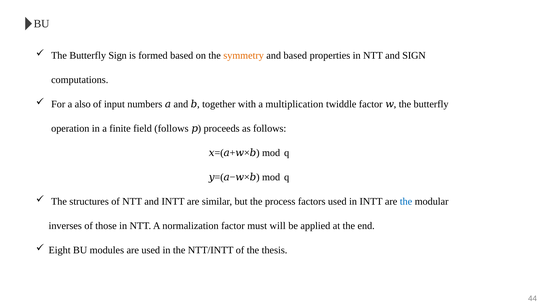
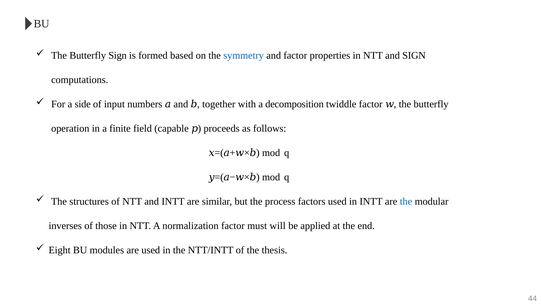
symmetry colour: orange -> blue
and based: based -> factor
also: also -> side
multiplication: multiplication -> decomposition
field follows: follows -> capable
